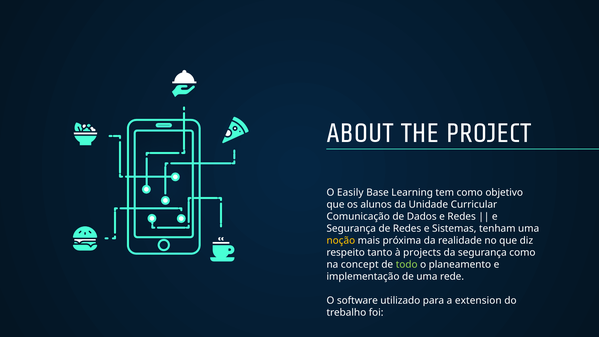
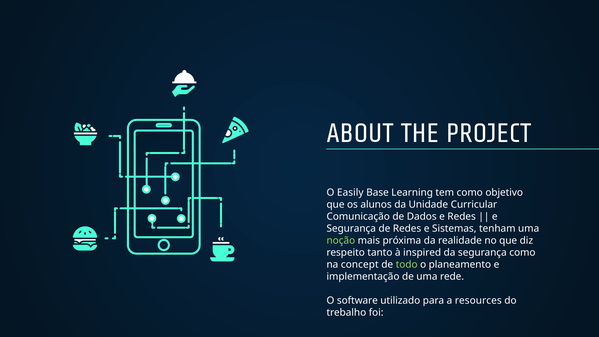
noção colour: yellow -> light green
projects: projects -> inspired
extension: extension -> resources
